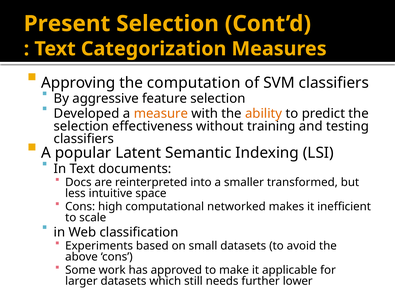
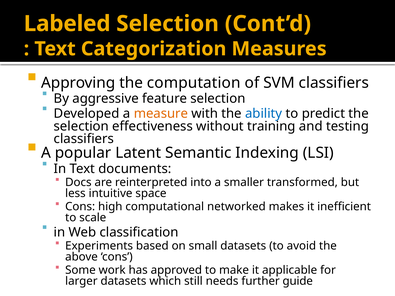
Present: Present -> Labeled
ability colour: orange -> blue
lower: lower -> guide
